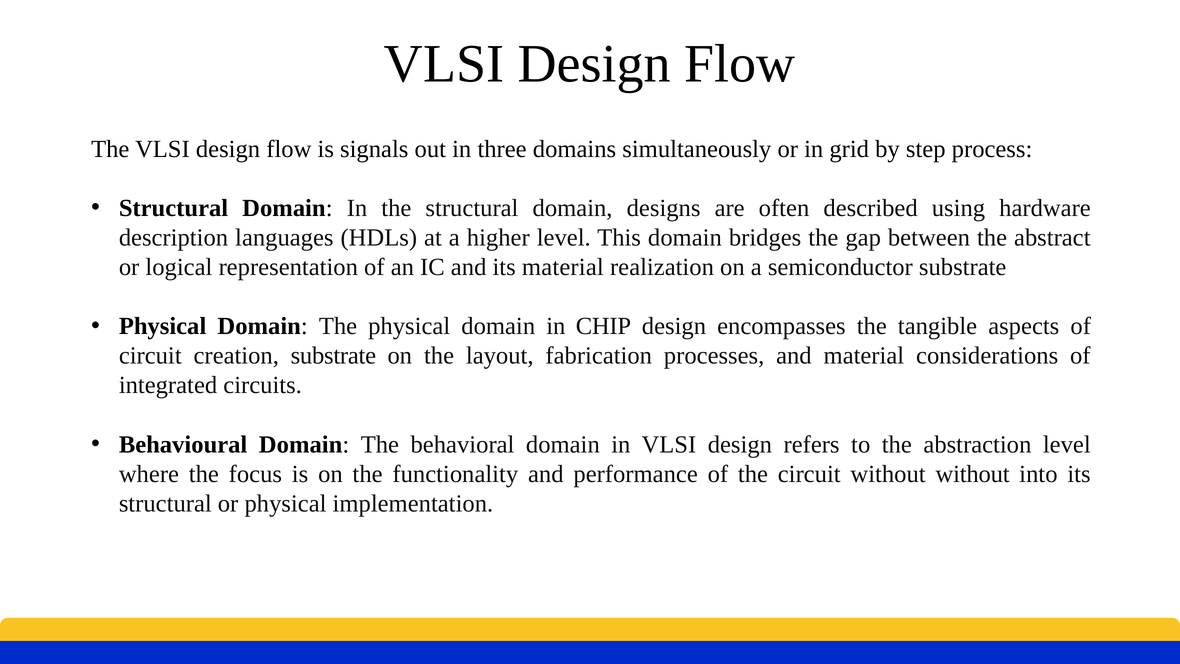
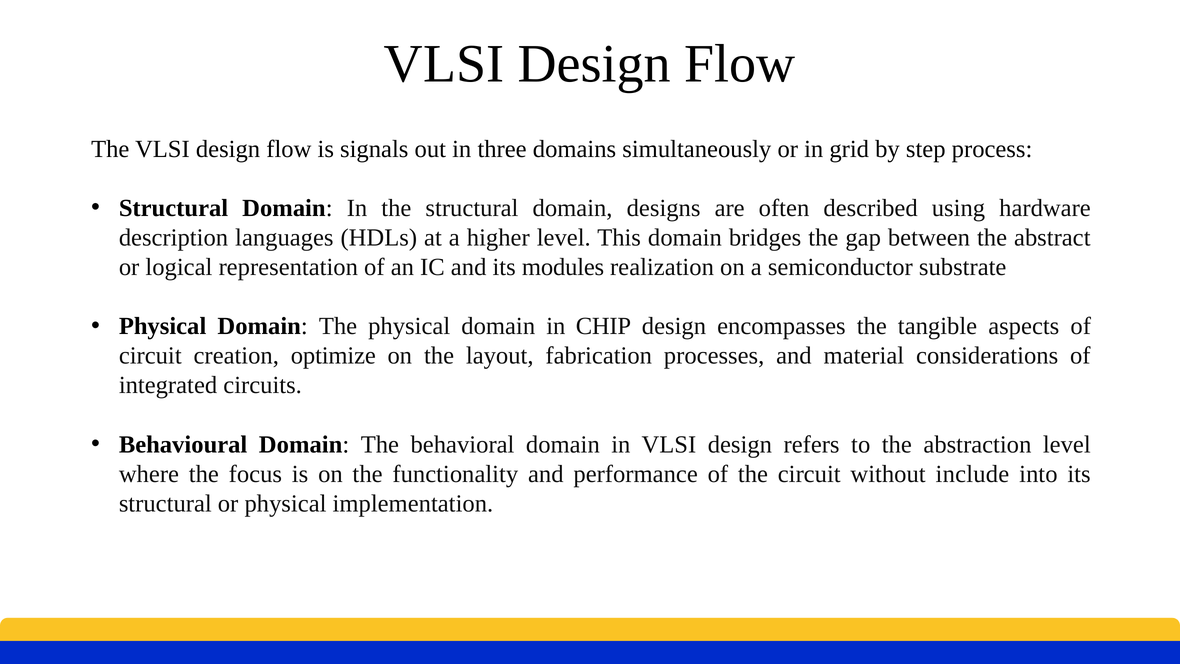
its material: material -> modules
creation substrate: substrate -> optimize
without without: without -> include
